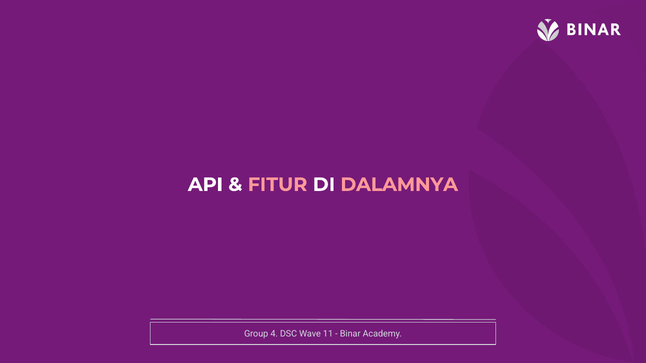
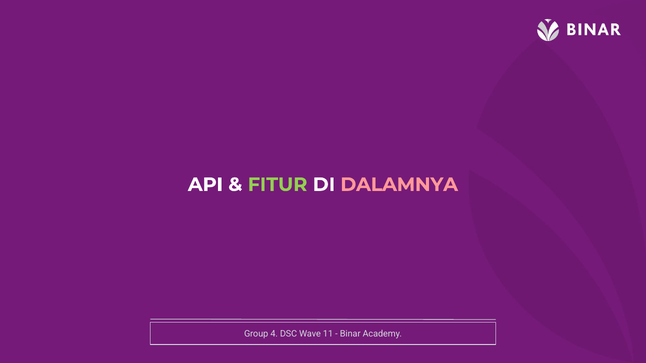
FITUR colour: pink -> light green
